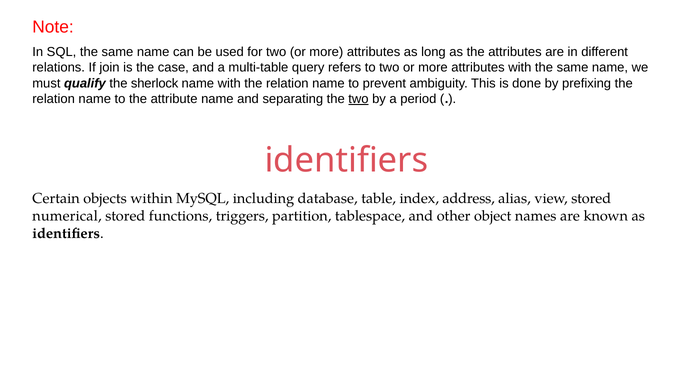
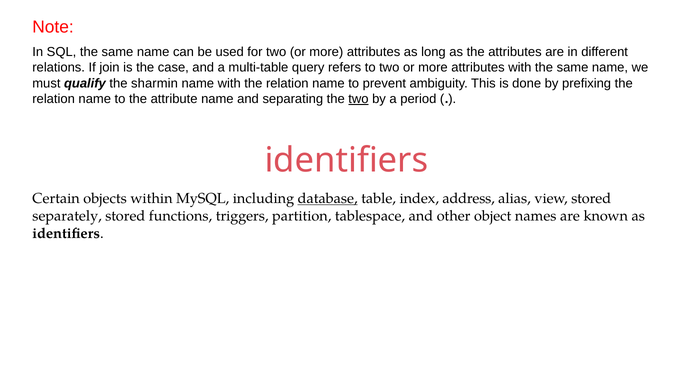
sherlock: sherlock -> sharmin
database underline: none -> present
numerical: numerical -> separately
